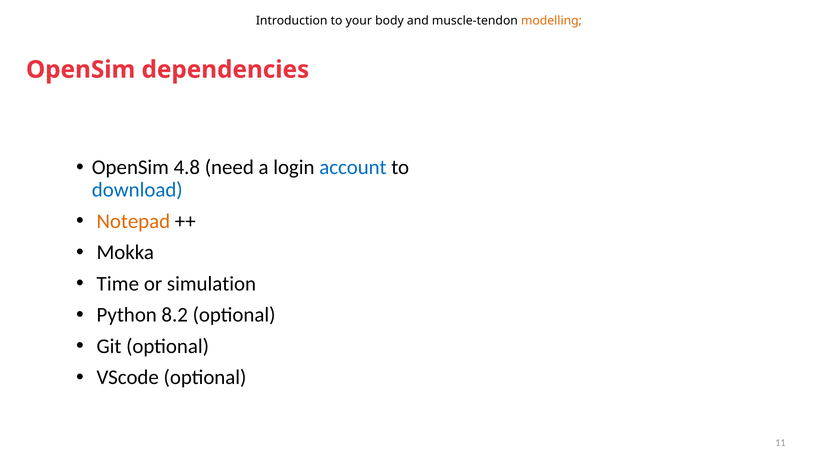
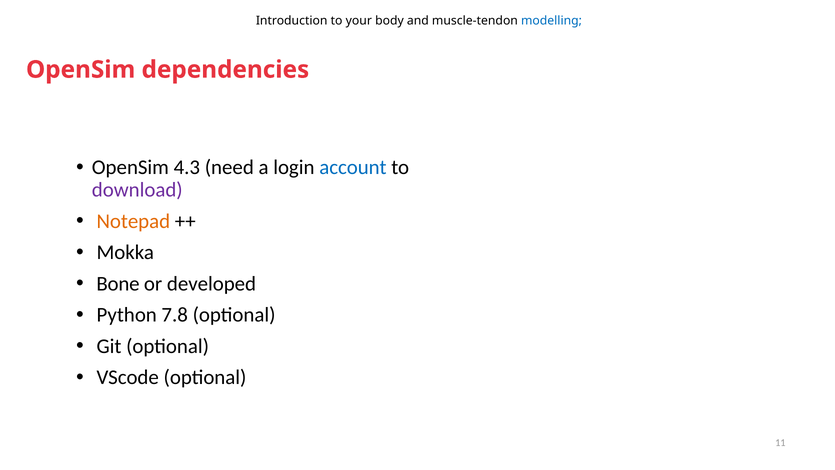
modelling colour: orange -> blue
4.8: 4.8 -> 4.3
download colour: blue -> purple
Time: Time -> Bone
simulation: simulation -> developed
8.2: 8.2 -> 7.8
